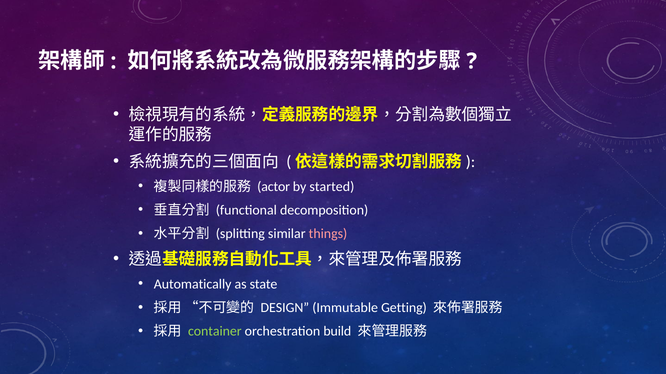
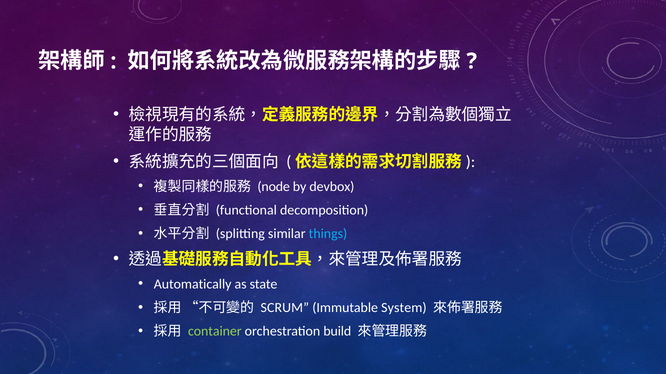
actor: actor -> node
started: started -> devbox
things colour: pink -> light blue
DESIGN: DESIGN -> SCRUM
Getting: Getting -> System
